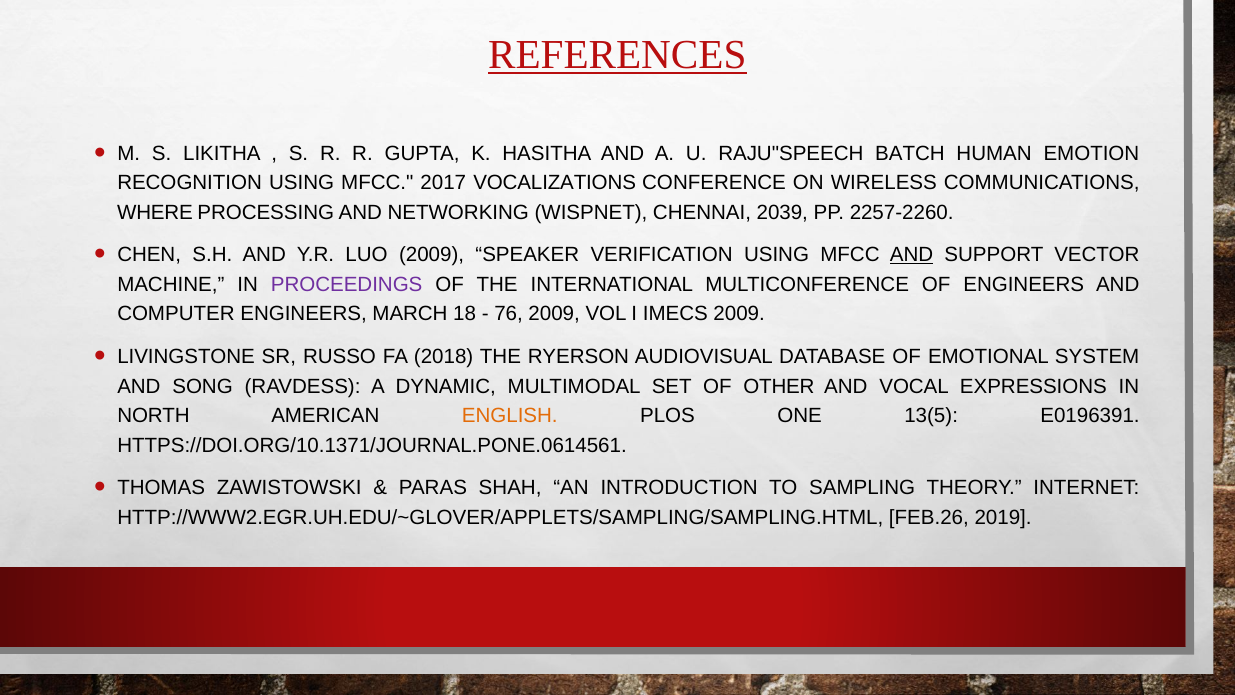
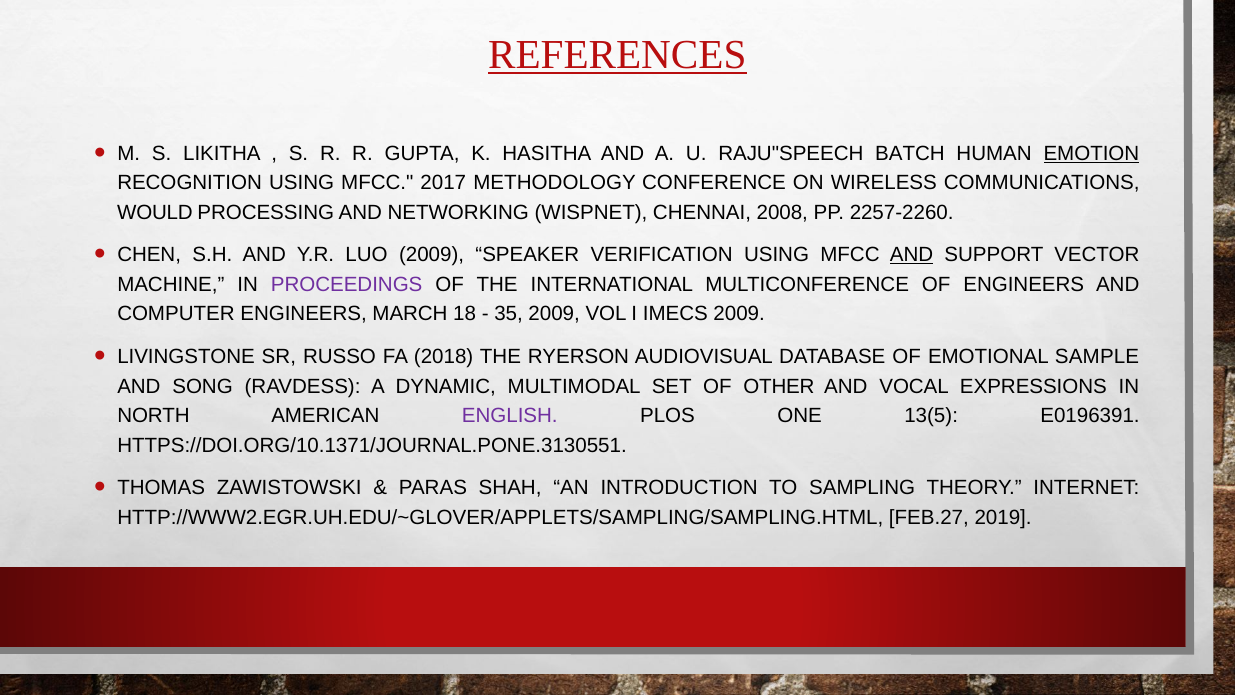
EMOTION underline: none -> present
VOCALIZATIONS: VOCALIZATIONS -> METHODOLOGY
WHERE: WHERE -> WOULD
2039: 2039 -> 2008
76: 76 -> 35
SYSTEM: SYSTEM -> SAMPLE
ENGLISH colour: orange -> purple
HTTPS://DOI.ORG/10.1371/JOURNAL.PONE.0614561: HTTPS://DOI.ORG/10.1371/JOURNAL.PONE.0614561 -> HTTPS://DOI.ORG/10.1371/JOURNAL.PONE.3130551
FEB.26: FEB.26 -> FEB.27
